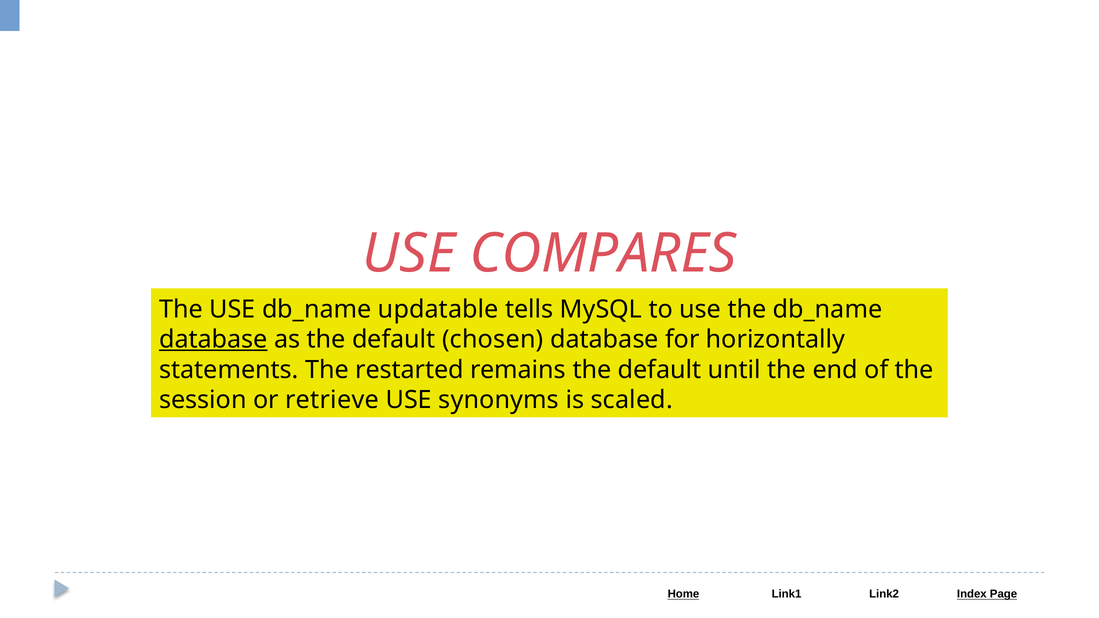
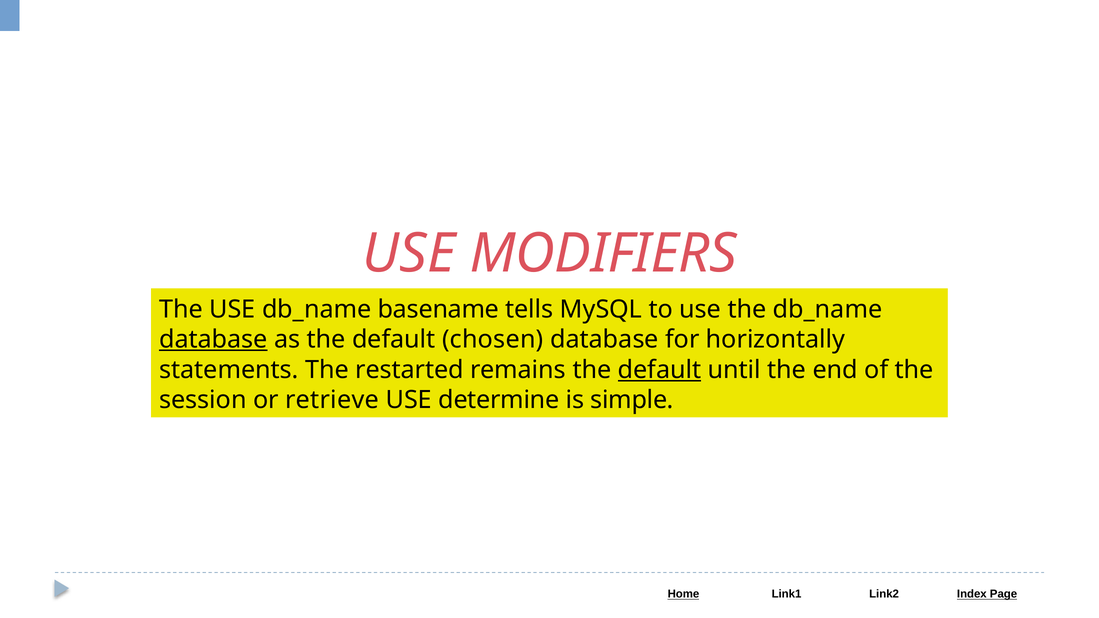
COMPARES: COMPARES -> MODIFIERS
updatable: updatable -> basename
default at (660, 370) underline: none -> present
synonyms: synonyms -> determine
scaled: scaled -> simple
